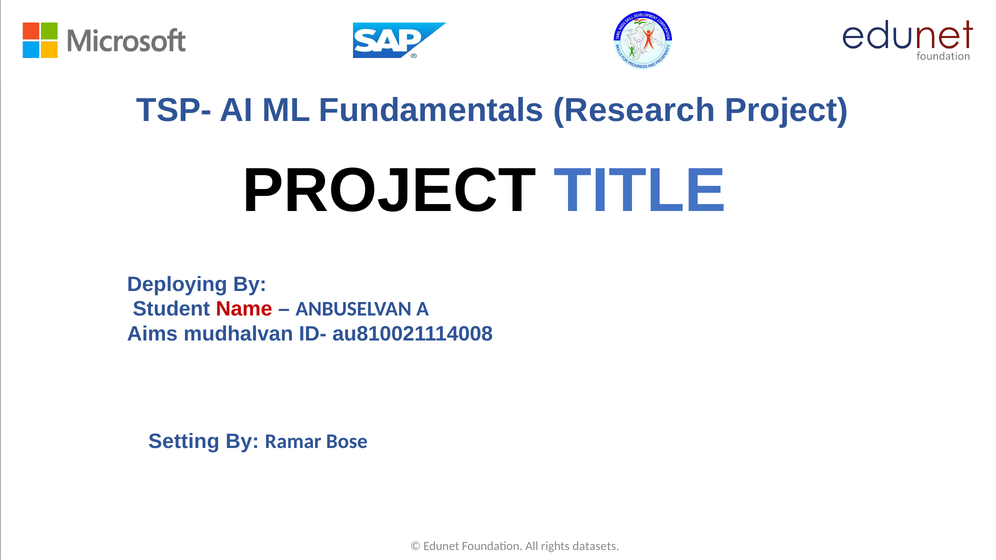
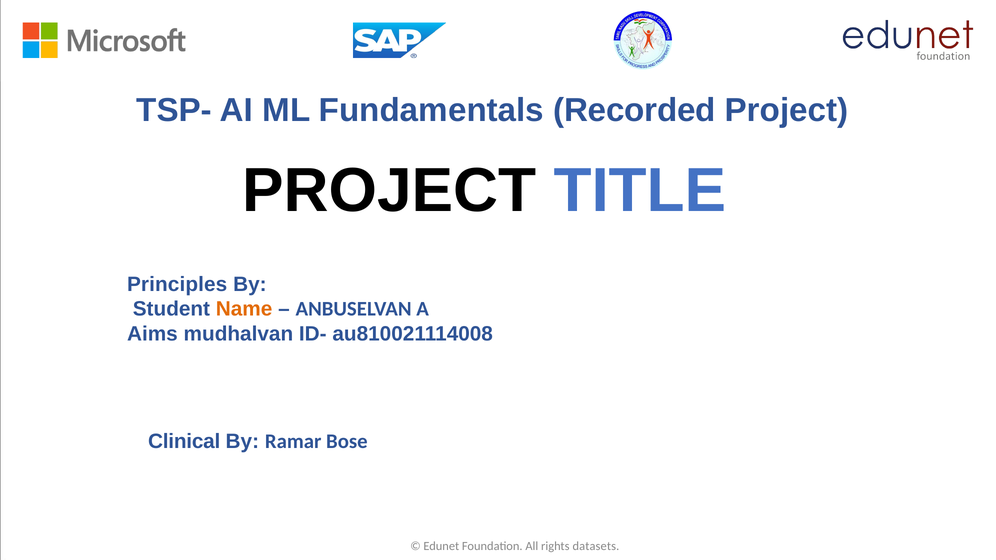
Research: Research -> Recorded
Deploying: Deploying -> Principles
Name colour: red -> orange
Setting: Setting -> Clinical
